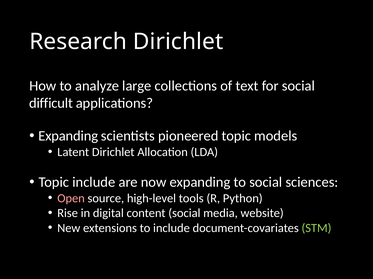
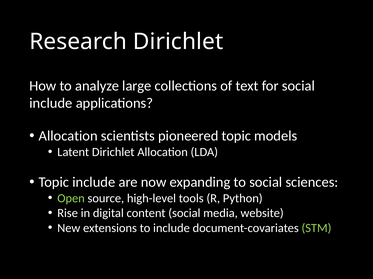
difficult at (51, 103): difficult -> include
Expanding at (68, 136): Expanding -> Allocation
Open colour: pink -> light green
